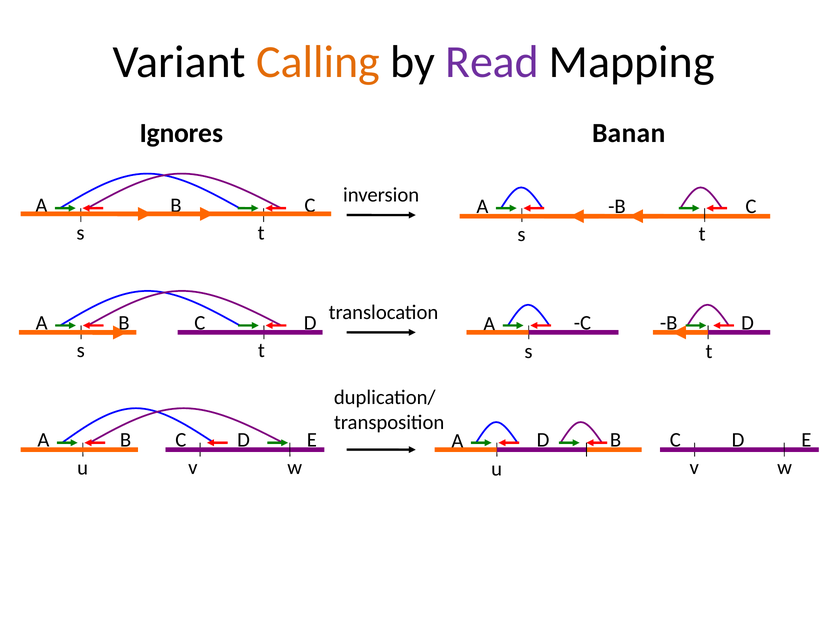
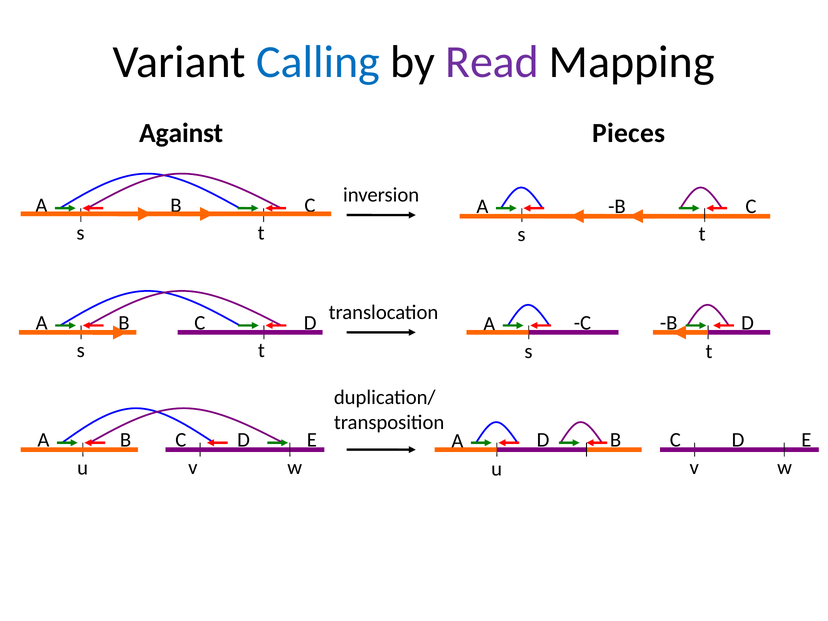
Calling colour: orange -> blue
Ignores: Ignores -> Against
Banan: Banan -> Pieces
